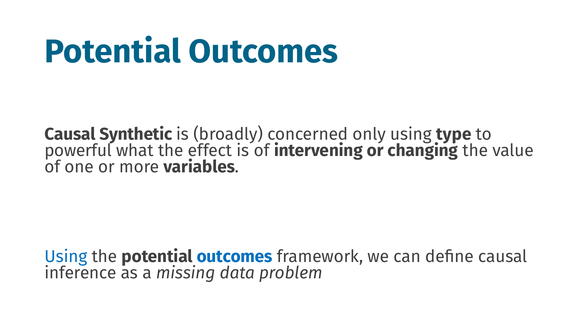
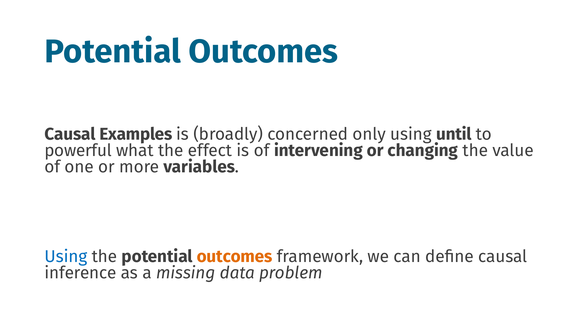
Synthetic: Synthetic -> Examples
type: type -> until
outcomes at (235, 256) colour: blue -> orange
